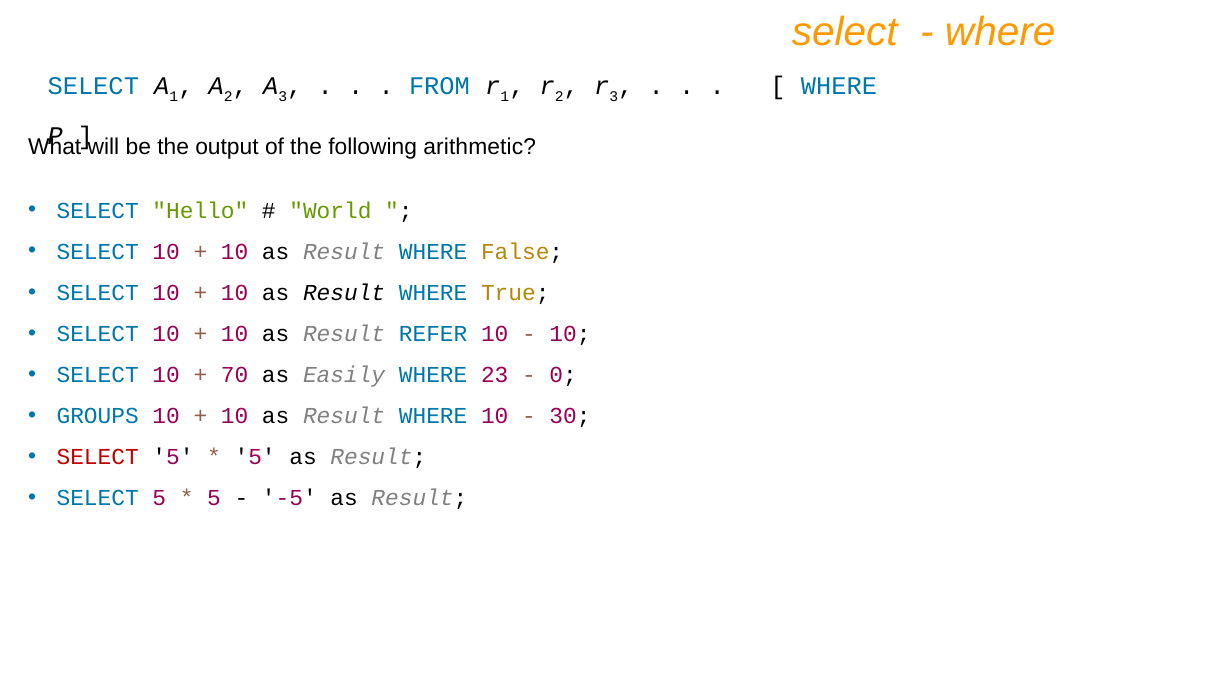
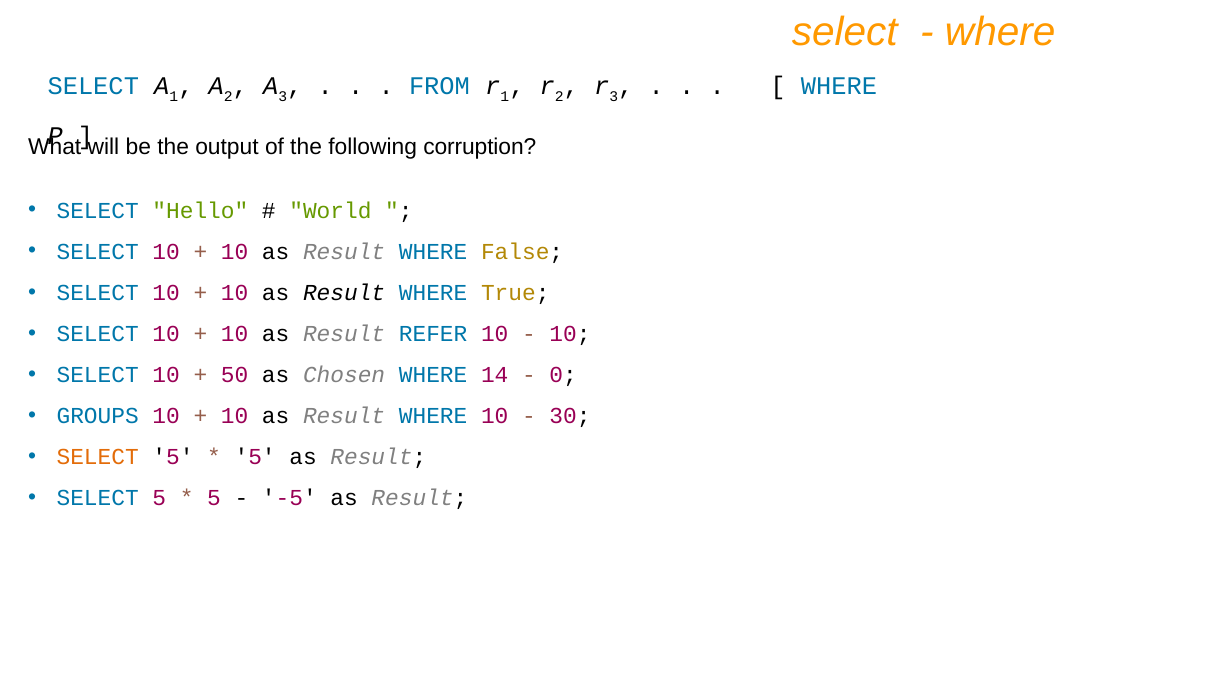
arithmetic: arithmetic -> corruption
70: 70 -> 50
Easily: Easily -> Chosen
23: 23 -> 14
SELECT at (98, 457) colour: red -> orange
